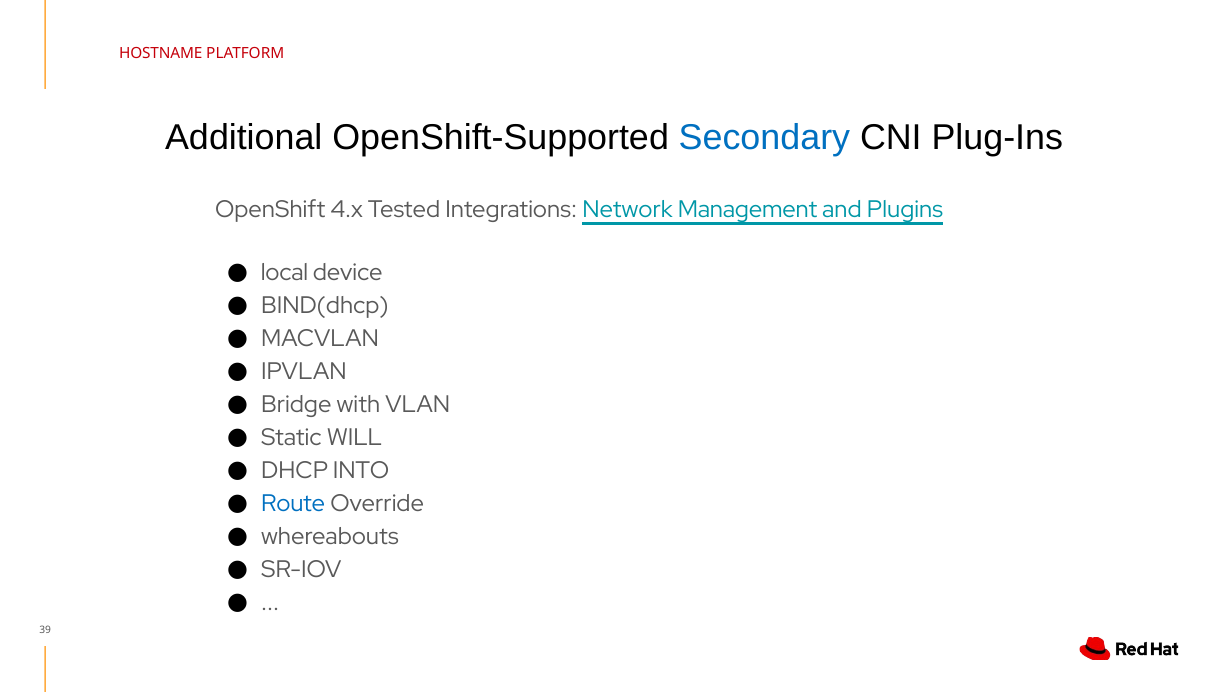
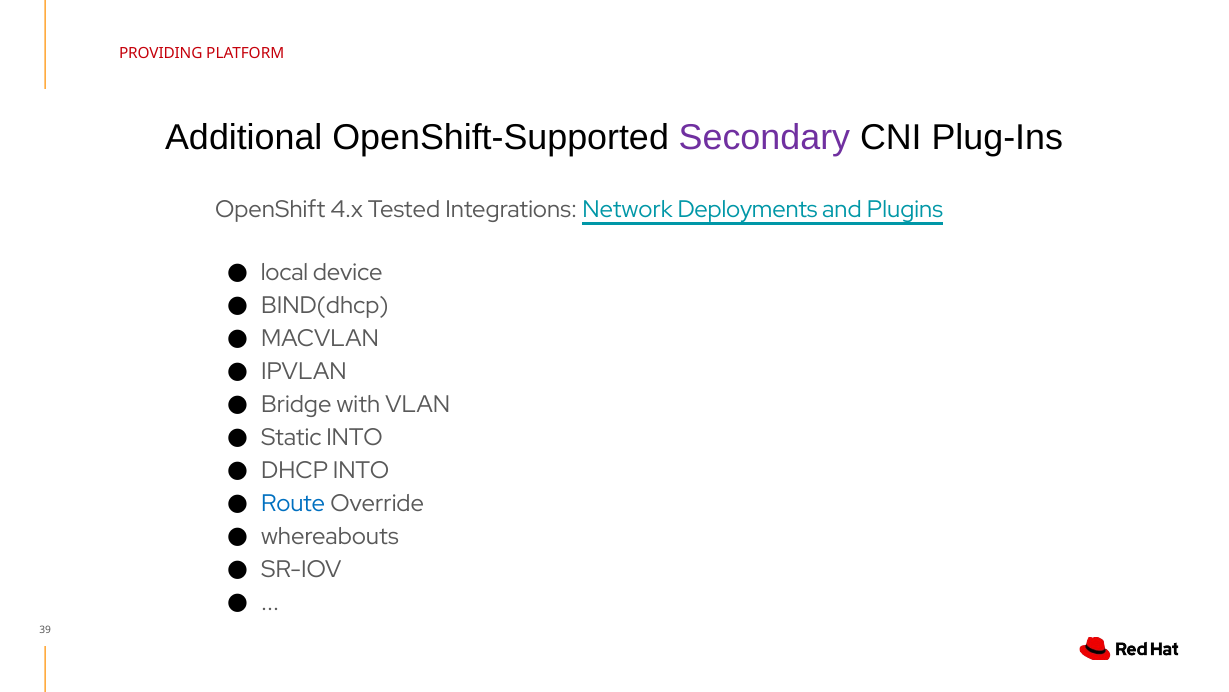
HOSTNAME: HOSTNAME -> PROVIDING
Secondary colour: blue -> purple
Management: Management -> Deployments
Static WILL: WILL -> INTO
